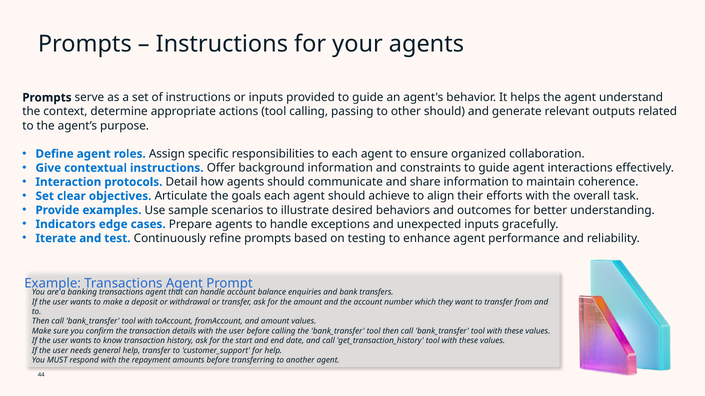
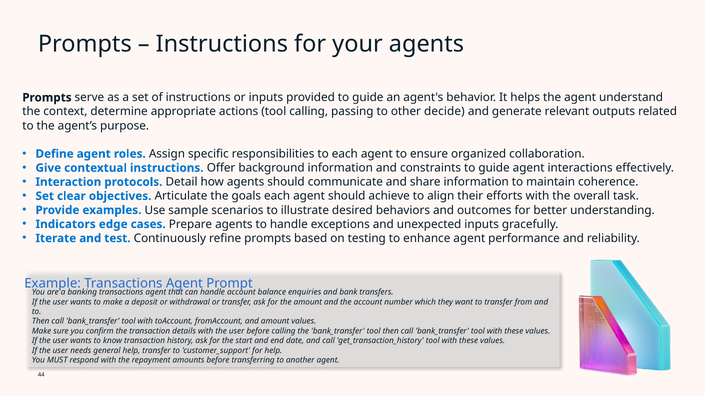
other should: should -> decide
